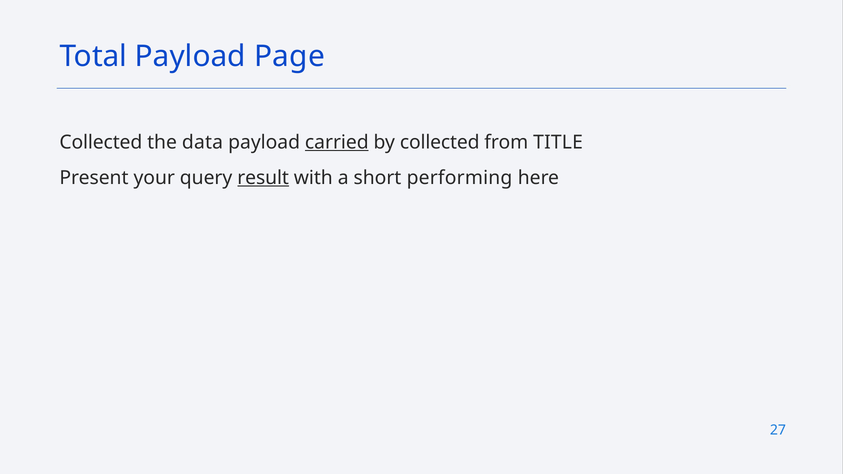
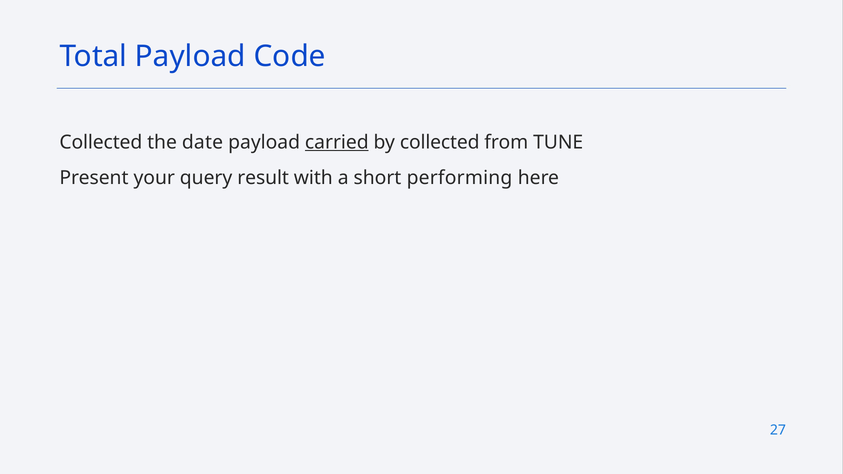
Page: Page -> Code
data: data -> date
TITLE: TITLE -> TUNE
result underline: present -> none
